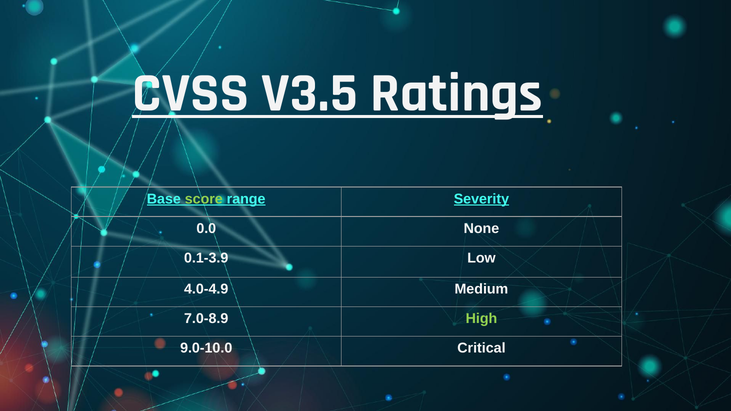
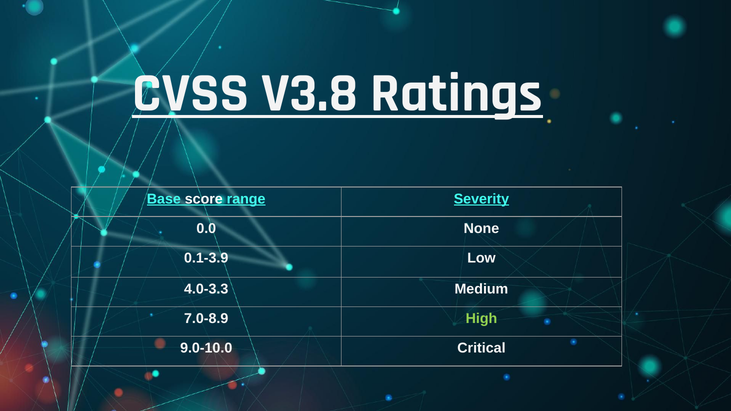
V3.5: V3.5 -> V3.8
score colour: light green -> white
4.0-4.9: 4.0-4.9 -> 4.0-3.3
